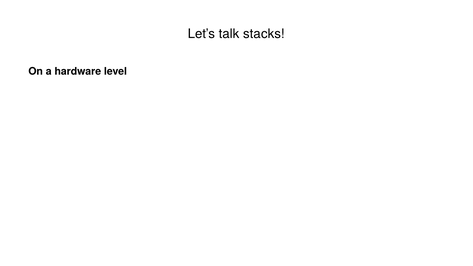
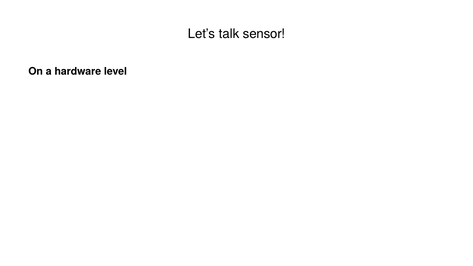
stacks: stacks -> sensor
